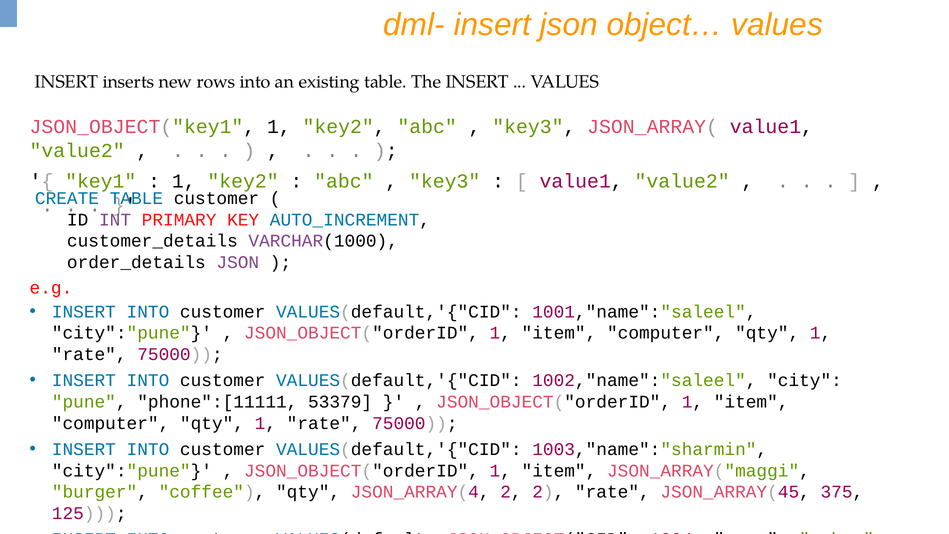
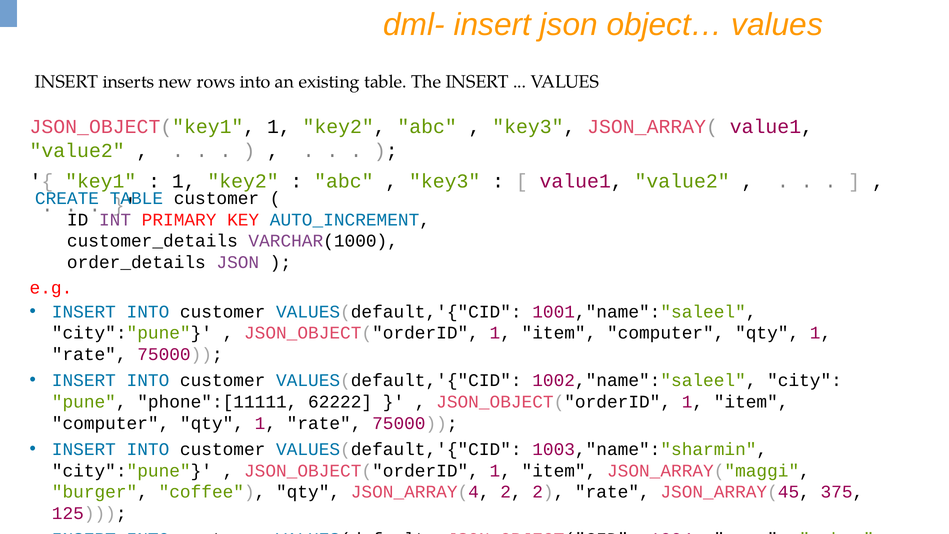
53379: 53379 -> 62222
